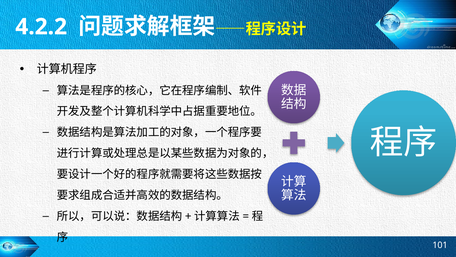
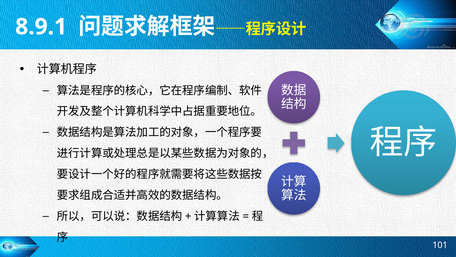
4.2.2: 4.2.2 -> 8.9.1
